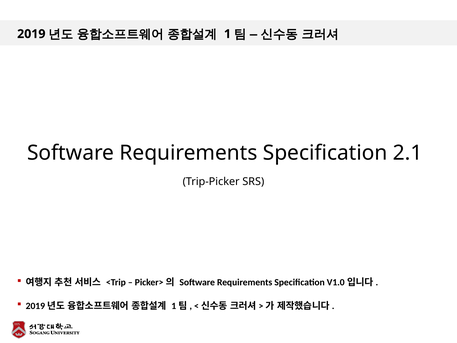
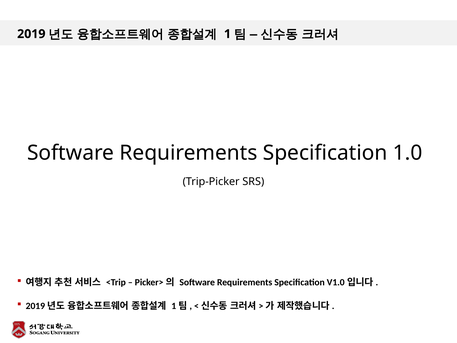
2.1: 2.1 -> 1.0
